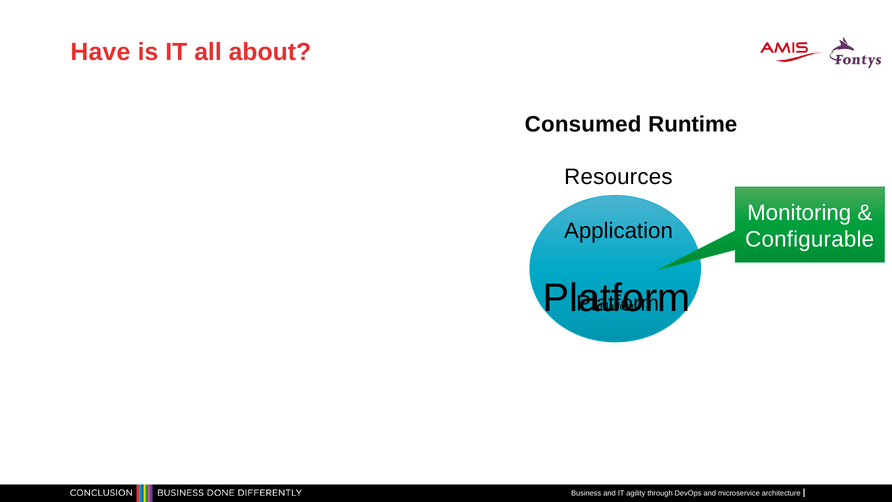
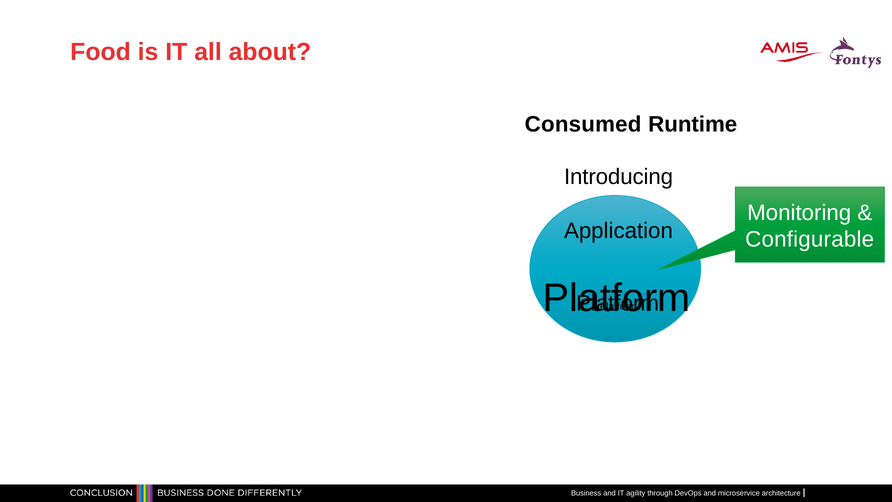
Have: Have -> Food
Resources: Resources -> Introducing
